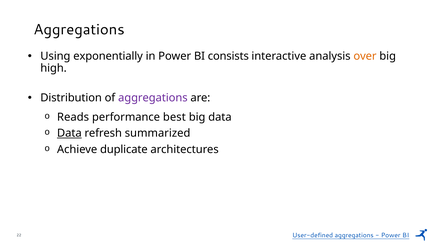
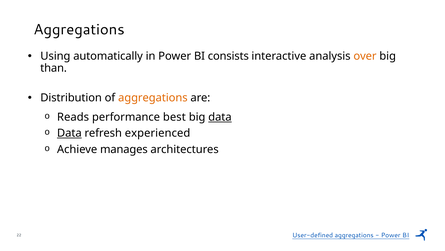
exponentially: exponentially -> automatically
high: high -> than
aggregations at (153, 98) colour: purple -> orange
data at (220, 117) underline: none -> present
summarized: summarized -> experienced
duplicate: duplicate -> manages
